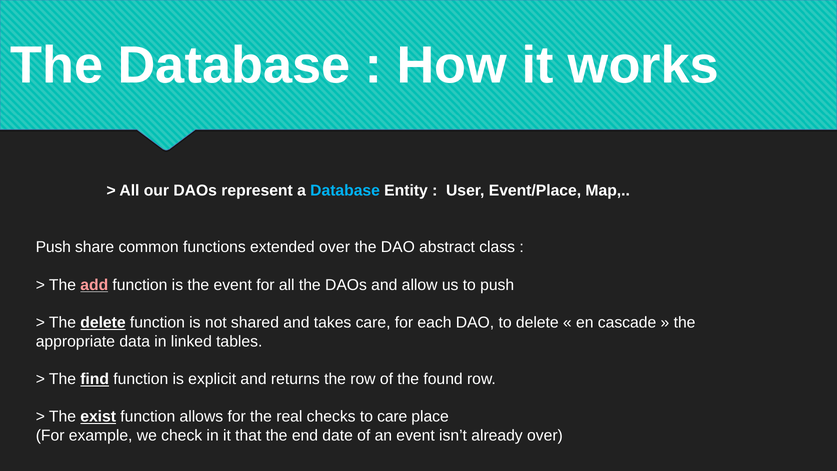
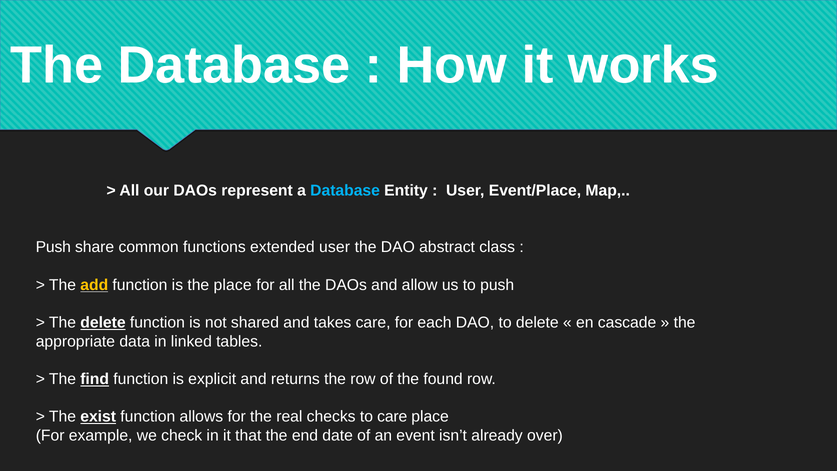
extended over: over -> user
add colour: pink -> yellow
the event: event -> place
